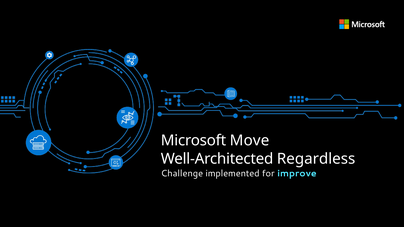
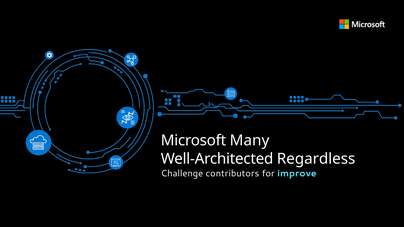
Move: Move -> Many
implemented: implemented -> contributors
